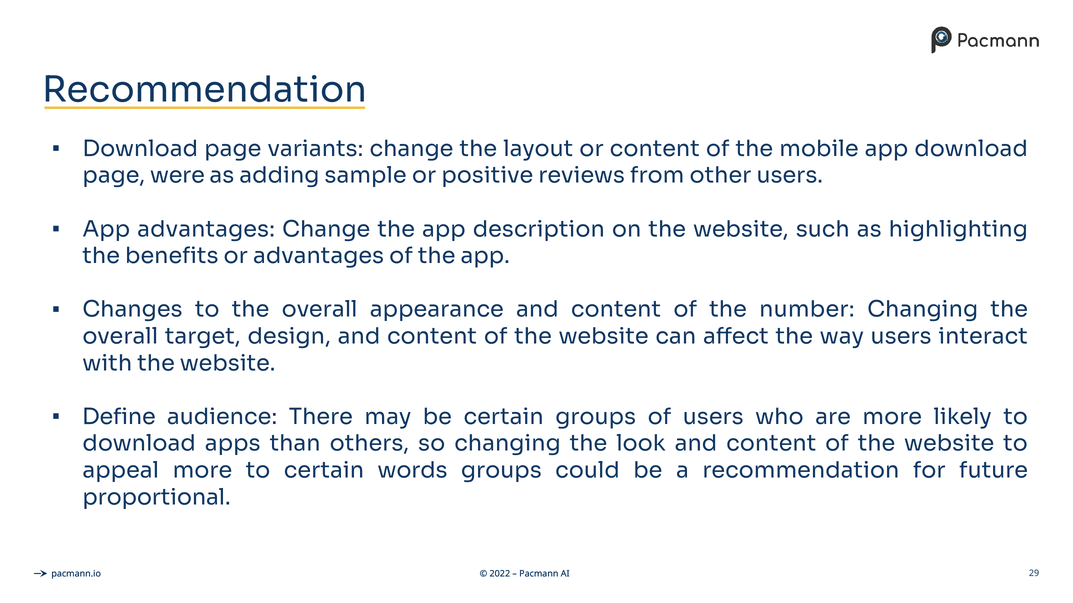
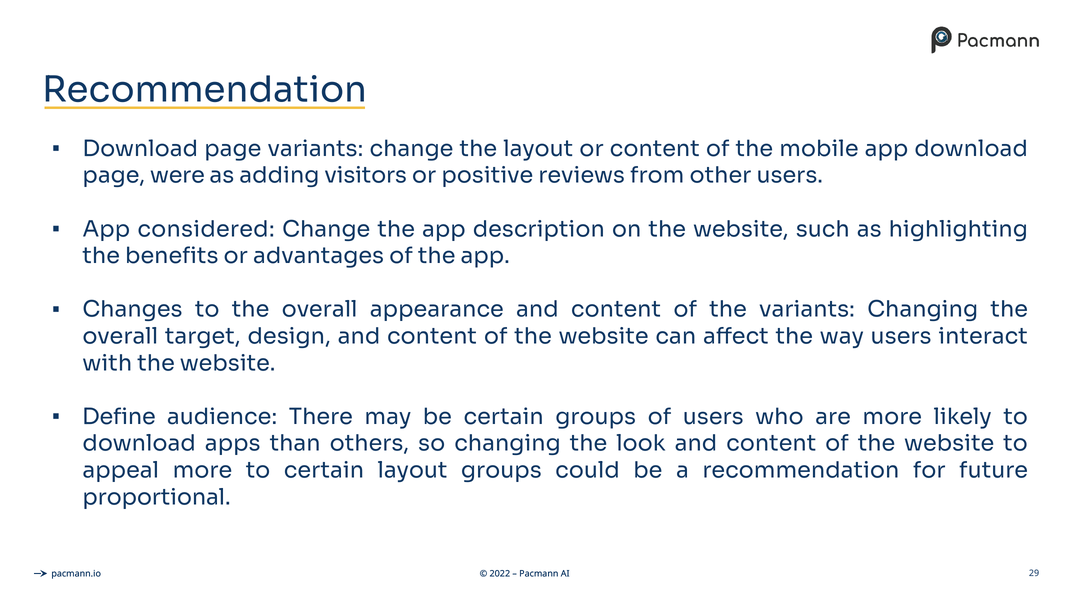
sample: sample -> visitors
App advantages: advantages -> considered
the number: number -> variants
certain words: words -> layout
